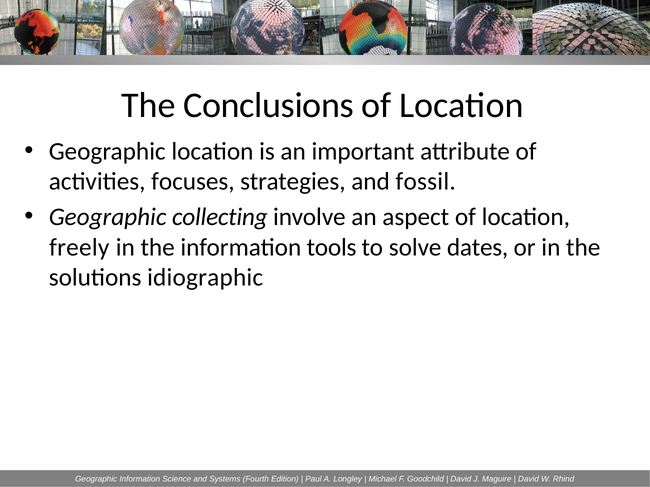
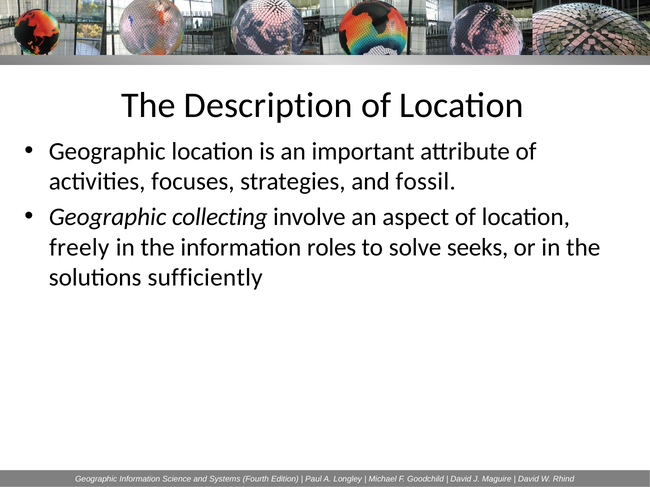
Conclusions: Conclusions -> Description
tools: tools -> roles
dates: dates -> seeks
idiographic: idiographic -> sufficiently
